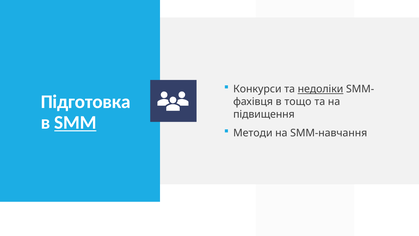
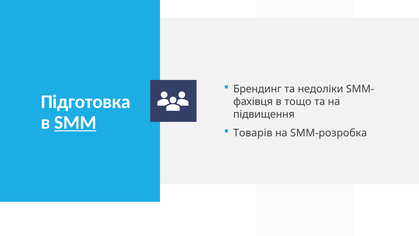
Конкурси: Конкурси -> Брендинг
недоліки underline: present -> none
Методи: Методи -> Товарів
SMM-навчання: SMM-навчання -> SMM-розробка
